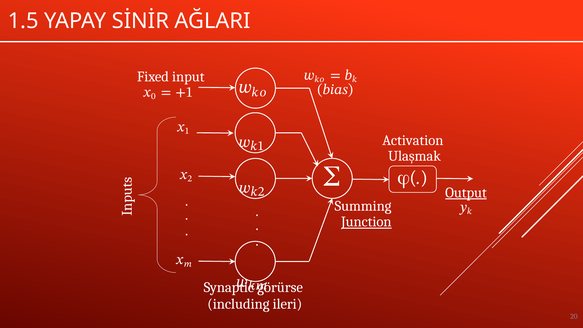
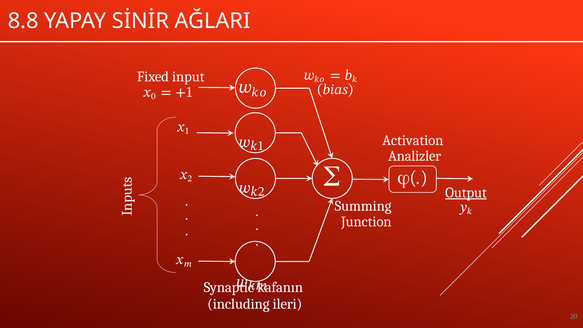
1.5: 1.5 -> 8.8
Ulaşmak: Ulaşmak -> Analizler
Junction underline: present -> none
görürse: görürse -> kafanın
